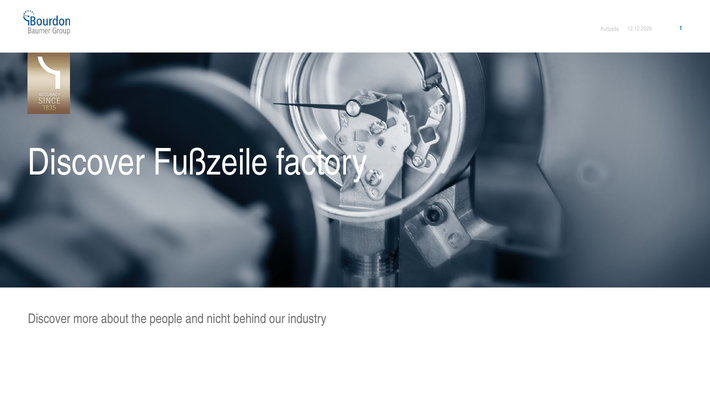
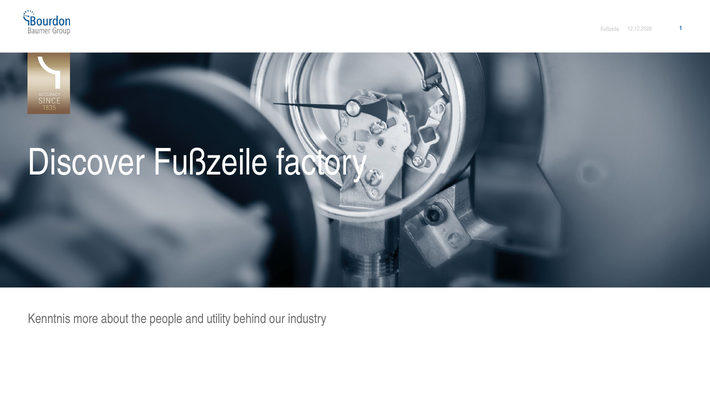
Discover at (49, 319): Discover -> Kenntnis
nicht: nicht -> utility
